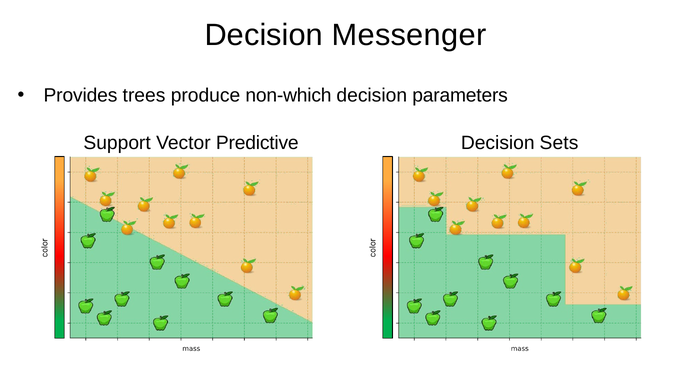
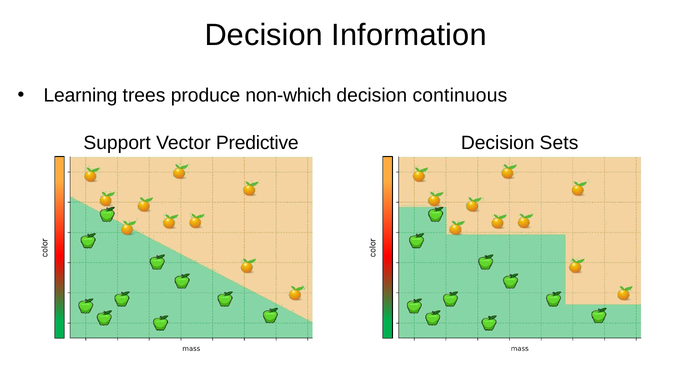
Messenger: Messenger -> Information
Provides: Provides -> Learning
parameters: parameters -> continuous
